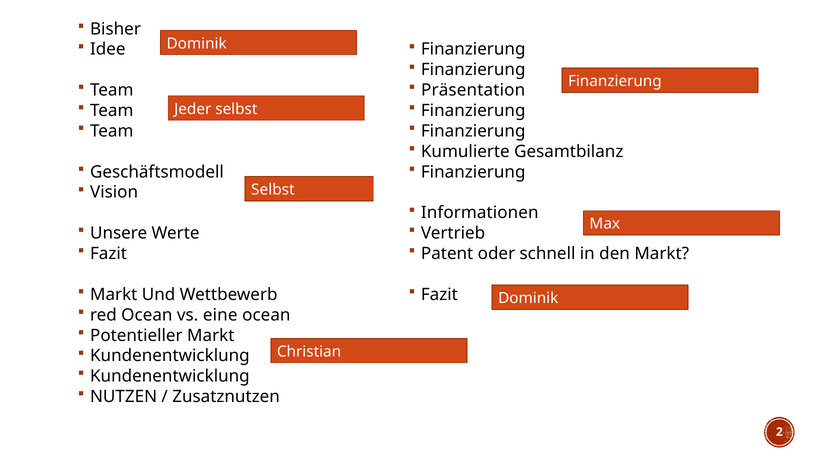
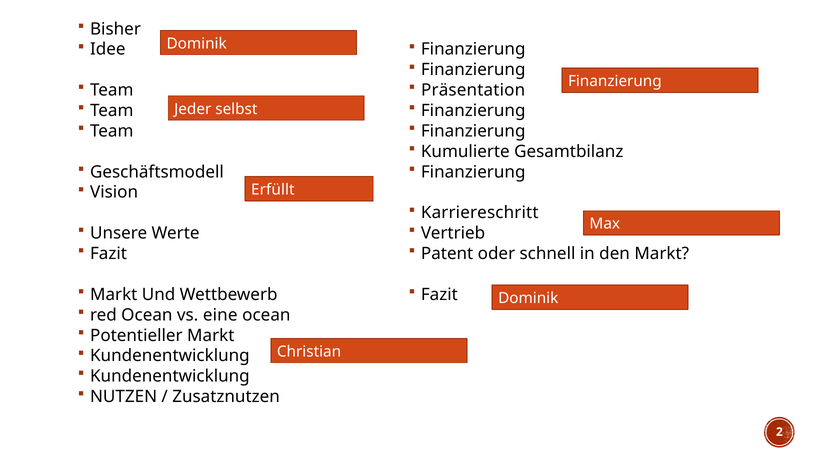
Selbst at (273, 190): Selbst -> Erfüllt
Informationen: Informationen -> Karriereschritt
